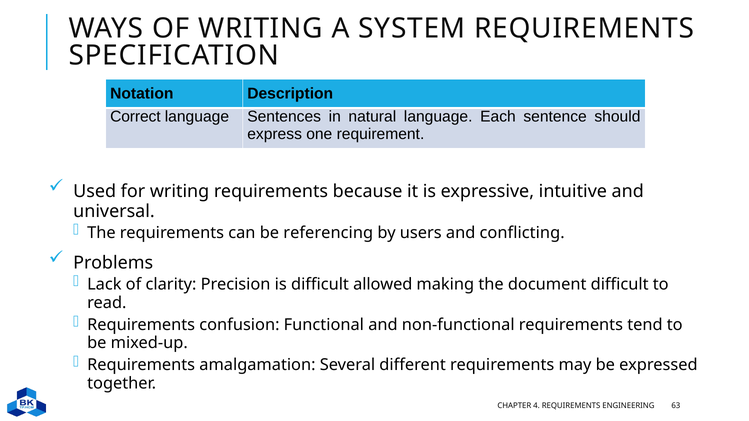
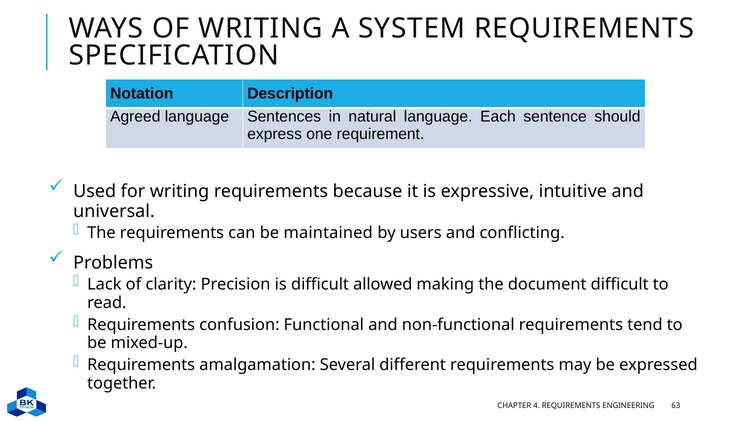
Correct: Correct -> Agreed
referencing: referencing -> maintained
